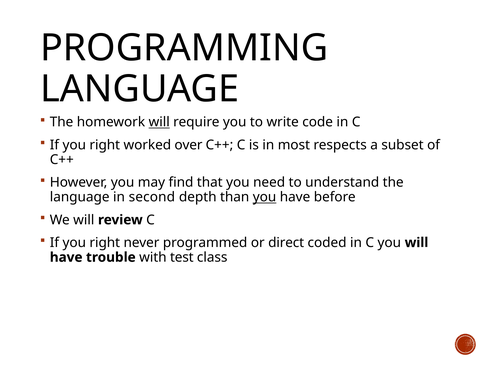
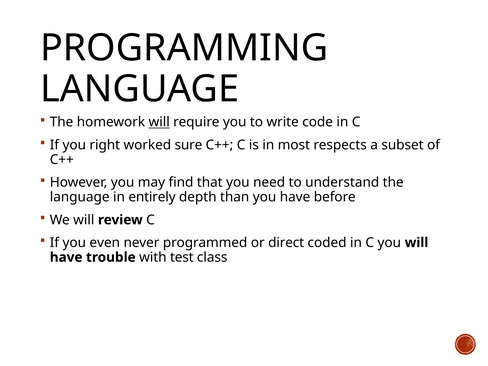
over: over -> sure
second: second -> entirely
you at (265, 197) underline: present -> none
right at (105, 243): right -> even
